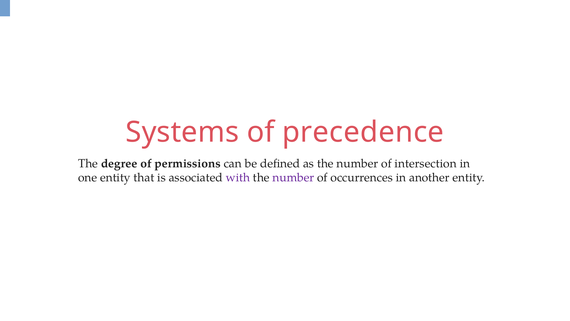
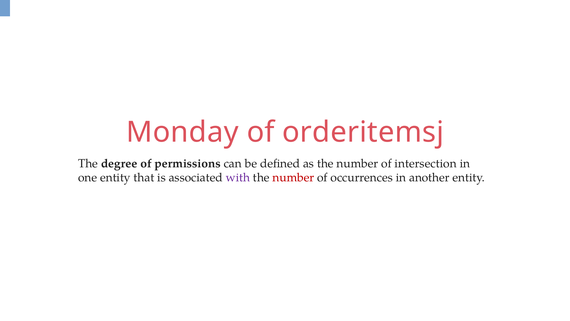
Systems: Systems -> Monday
precedence: precedence -> orderitemsj
number at (293, 177) colour: purple -> red
